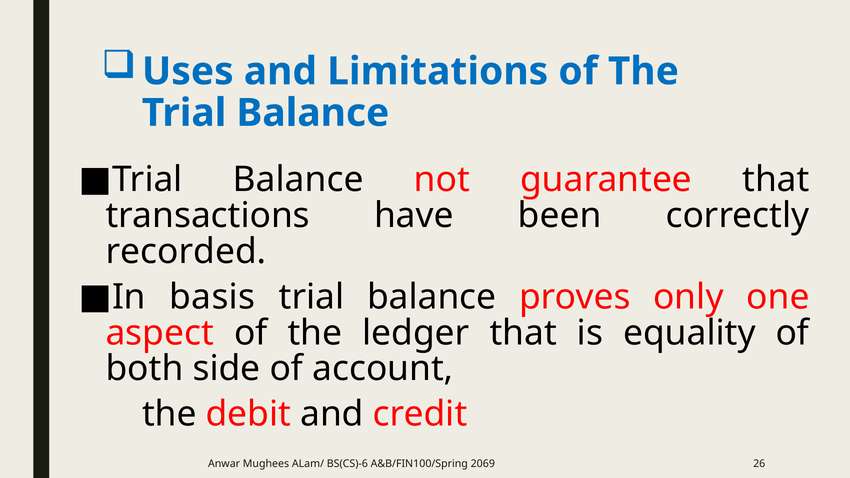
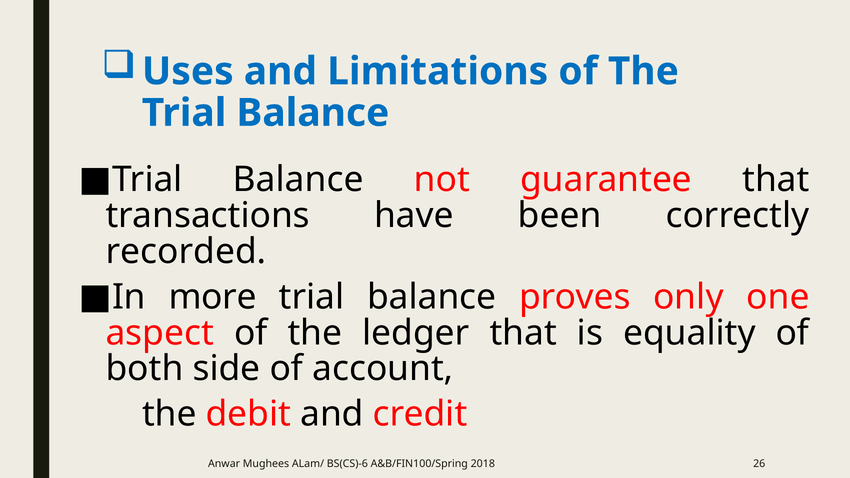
basis: basis -> more
2069: 2069 -> 2018
